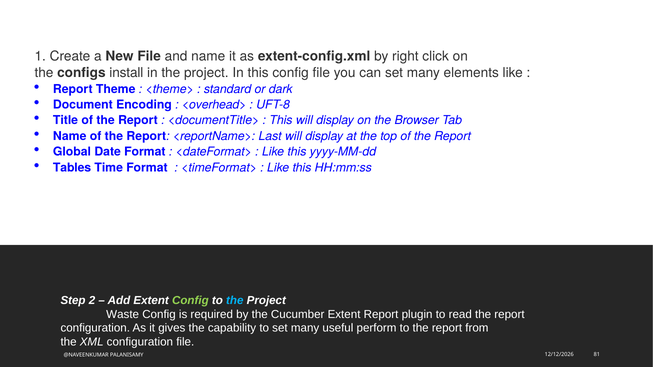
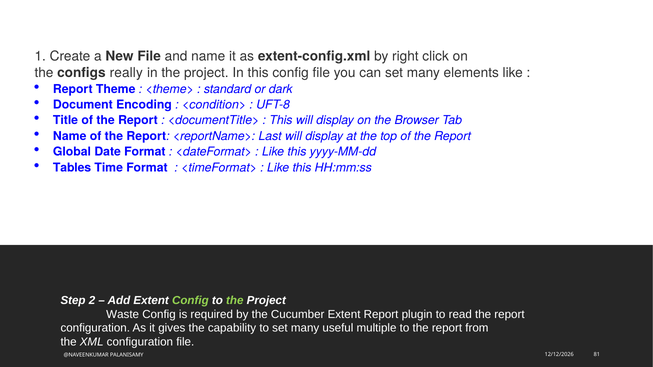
install: install -> really
<overhead>: <overhead> -> <condition>
the at (235, 301) colour: light blue -> light green
perform: perform -> multiple
